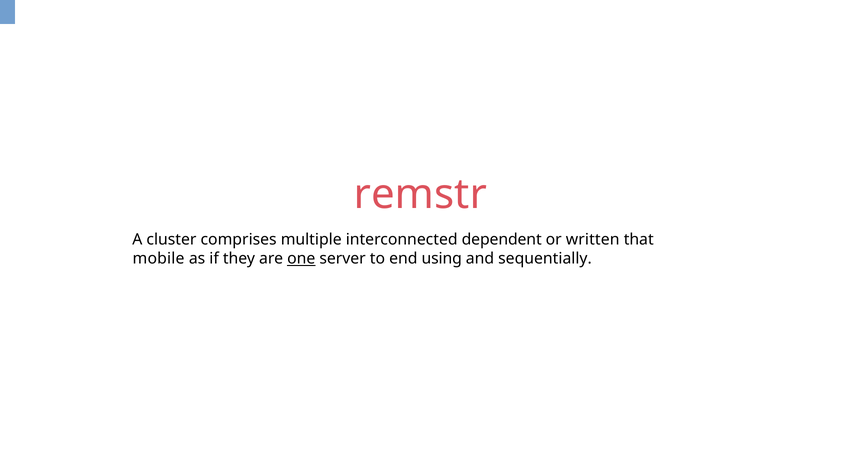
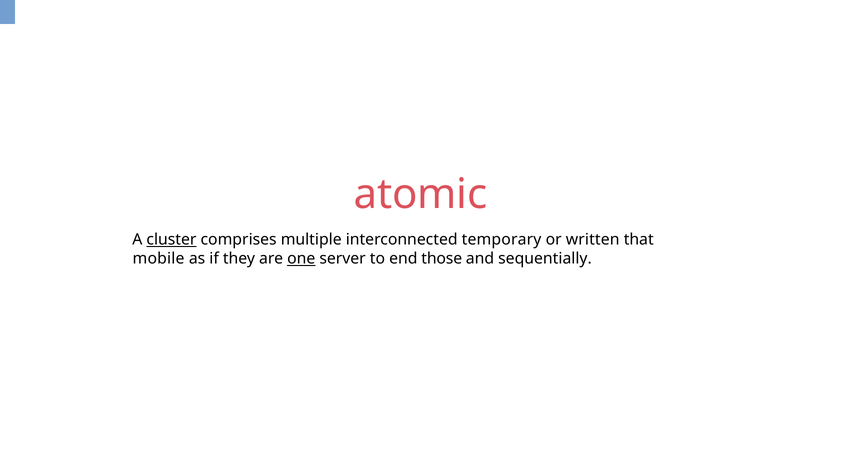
remstr: remstr -> atomic
cluster underline: none -> present
dependent: dependent -> temporary
using: using -> those
